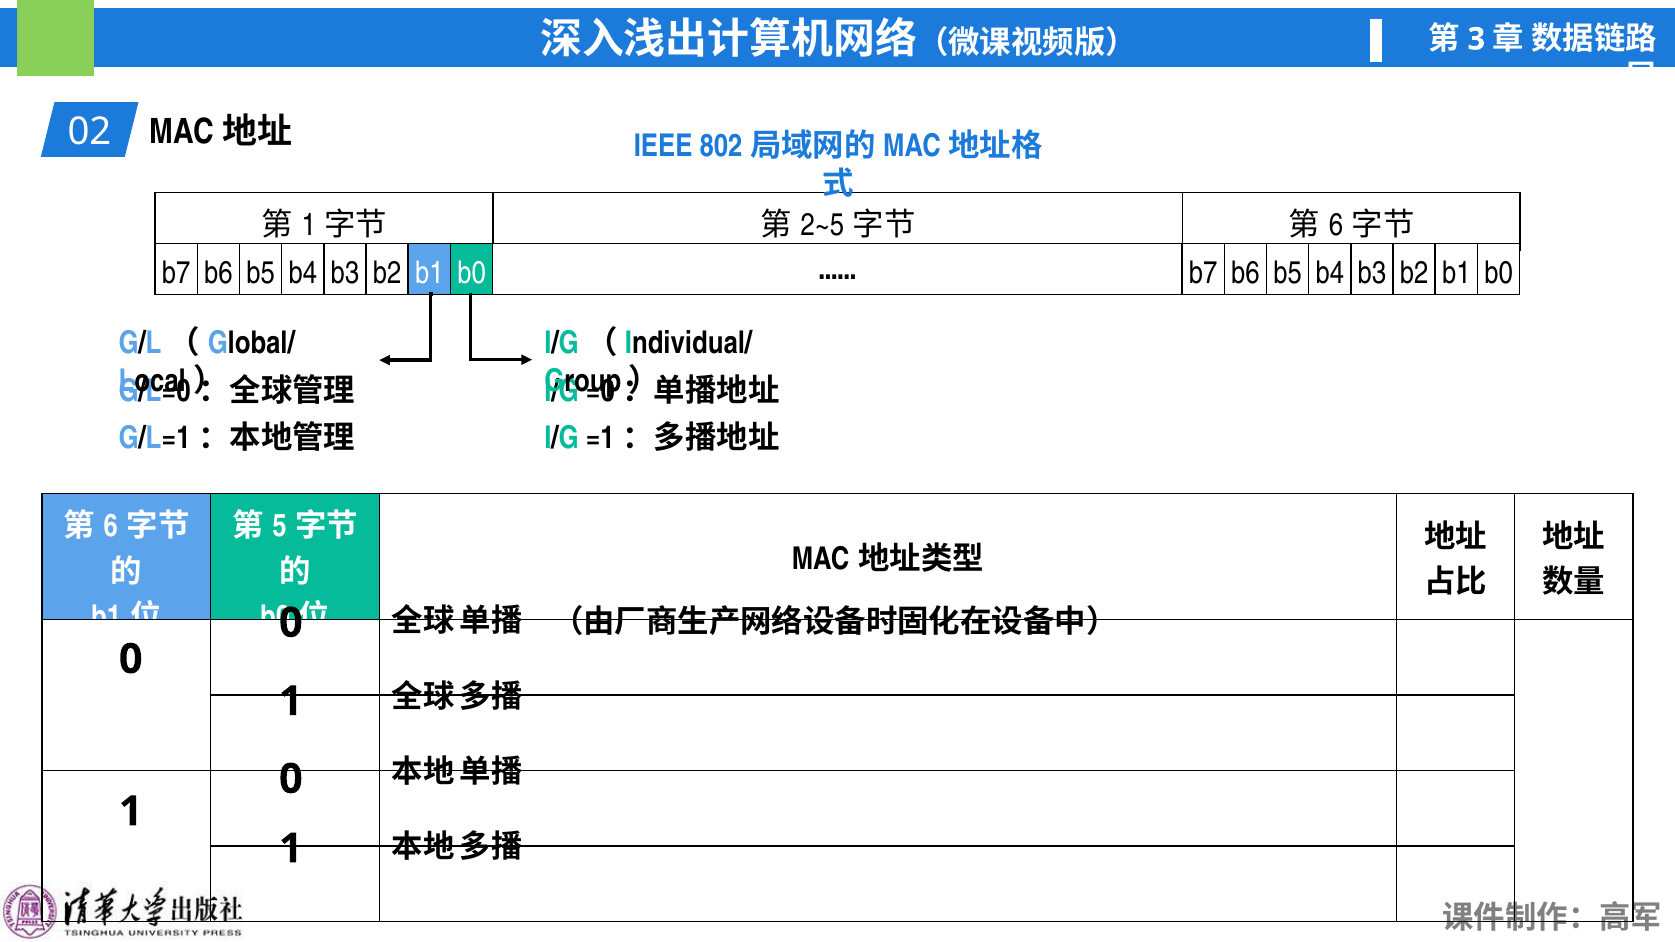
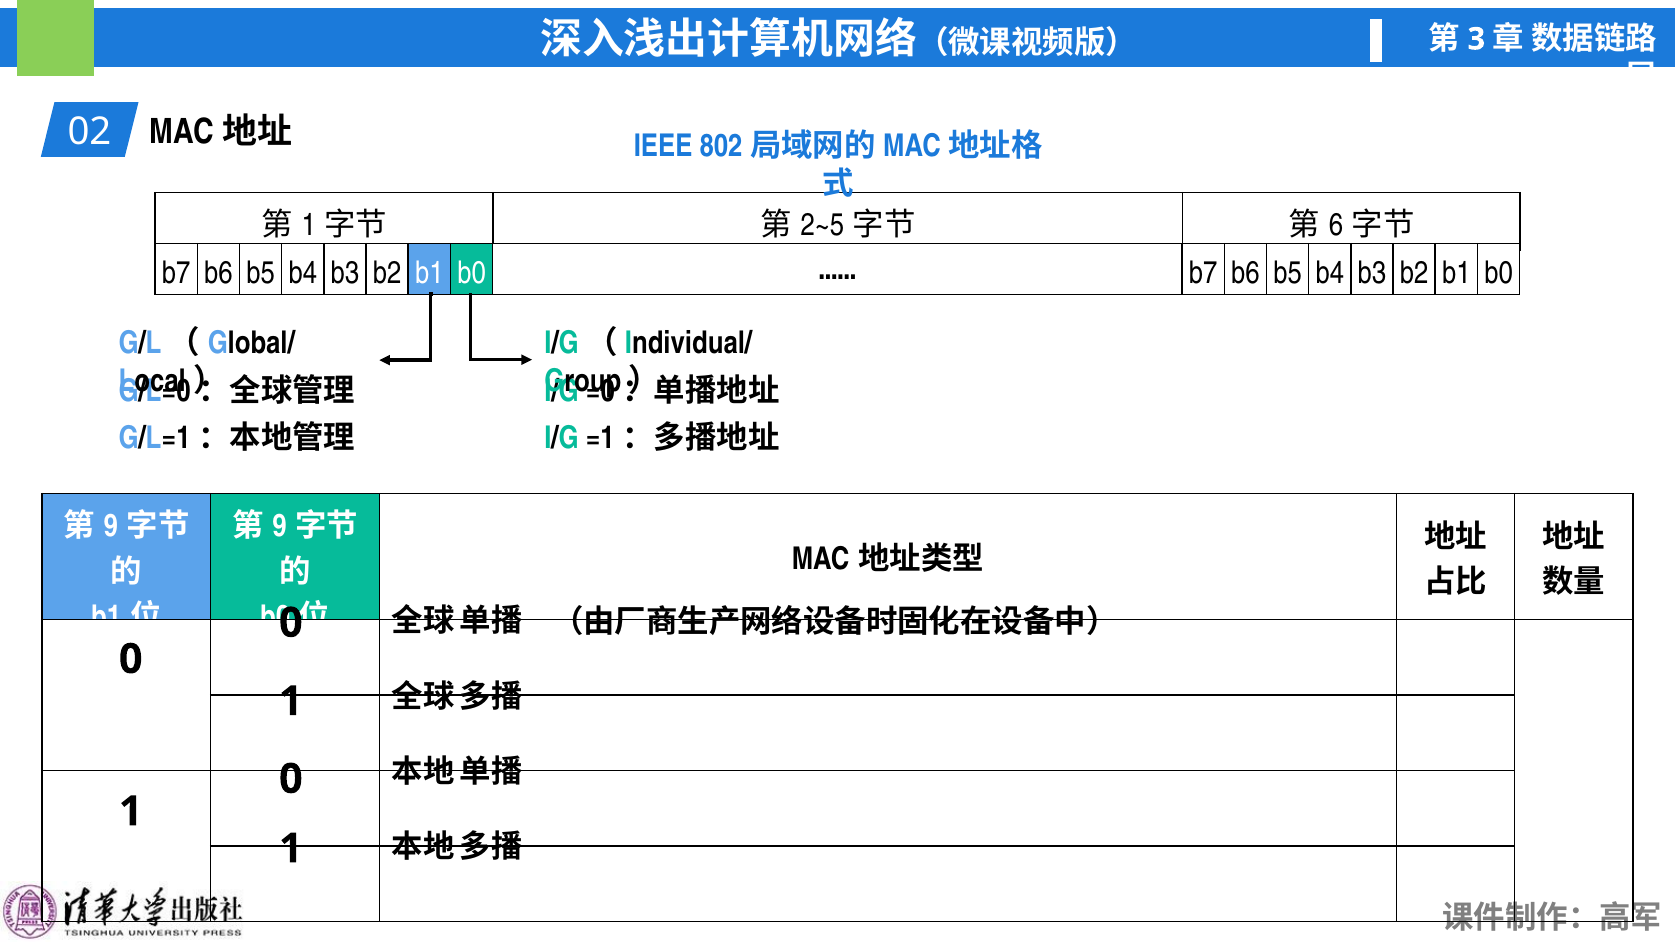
6 at (111, 526): 6 -> 9
5 at (280, 526): 5 -> 9
